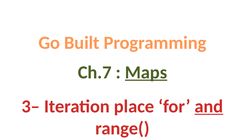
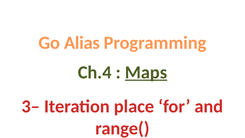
Built: Built -> Alias
Ch.7: Ch.7 -> Ch.4
and underline: present -> none
